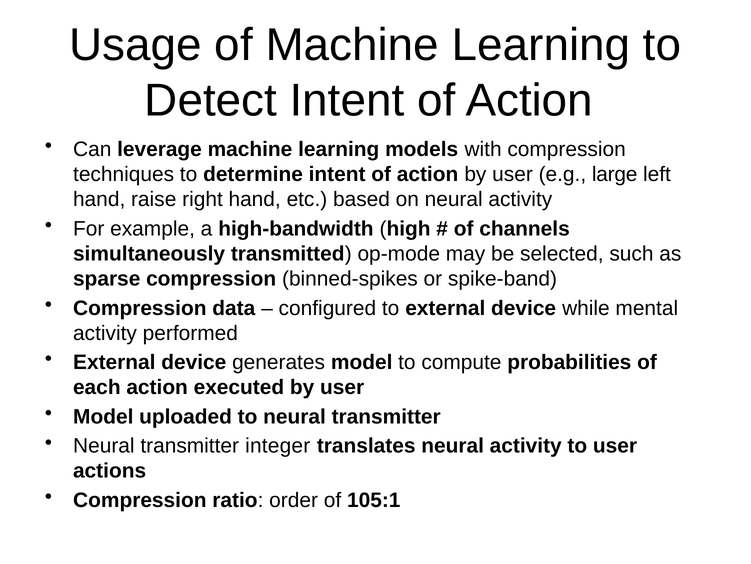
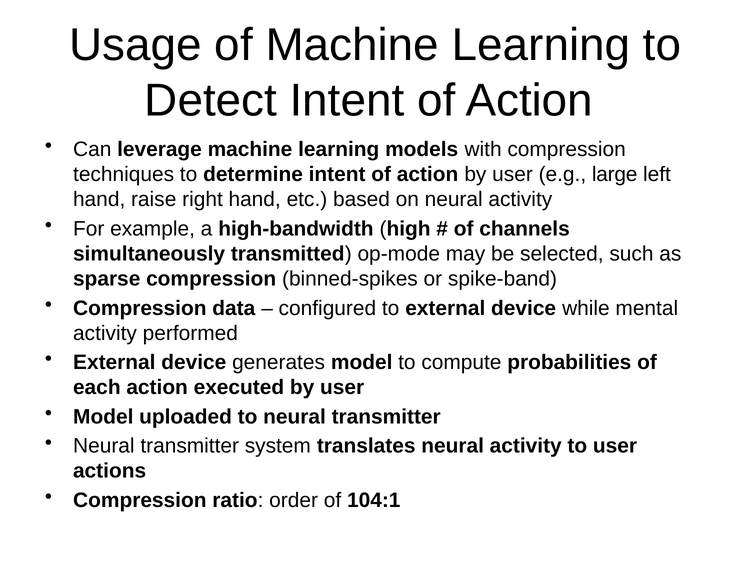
integer: integer -> system
105:1: 105:1 -> 104:1
